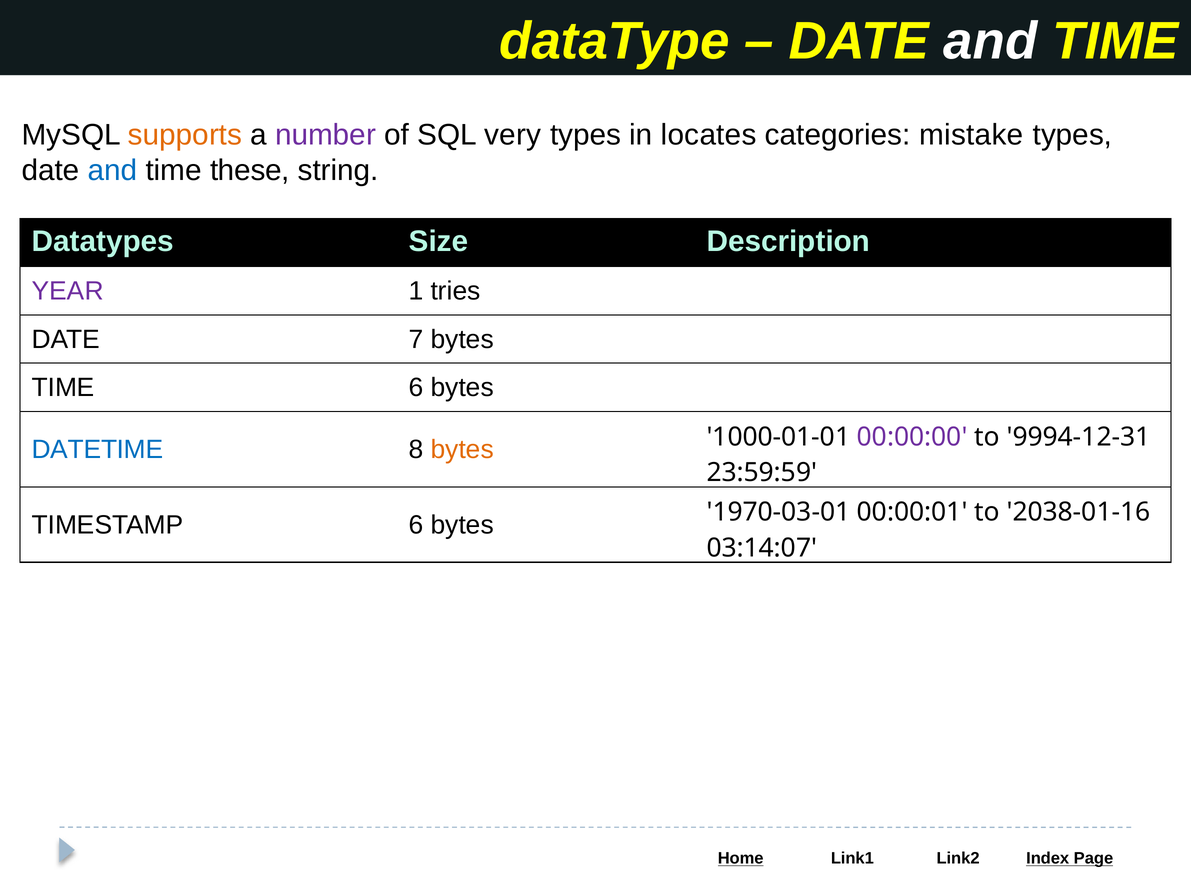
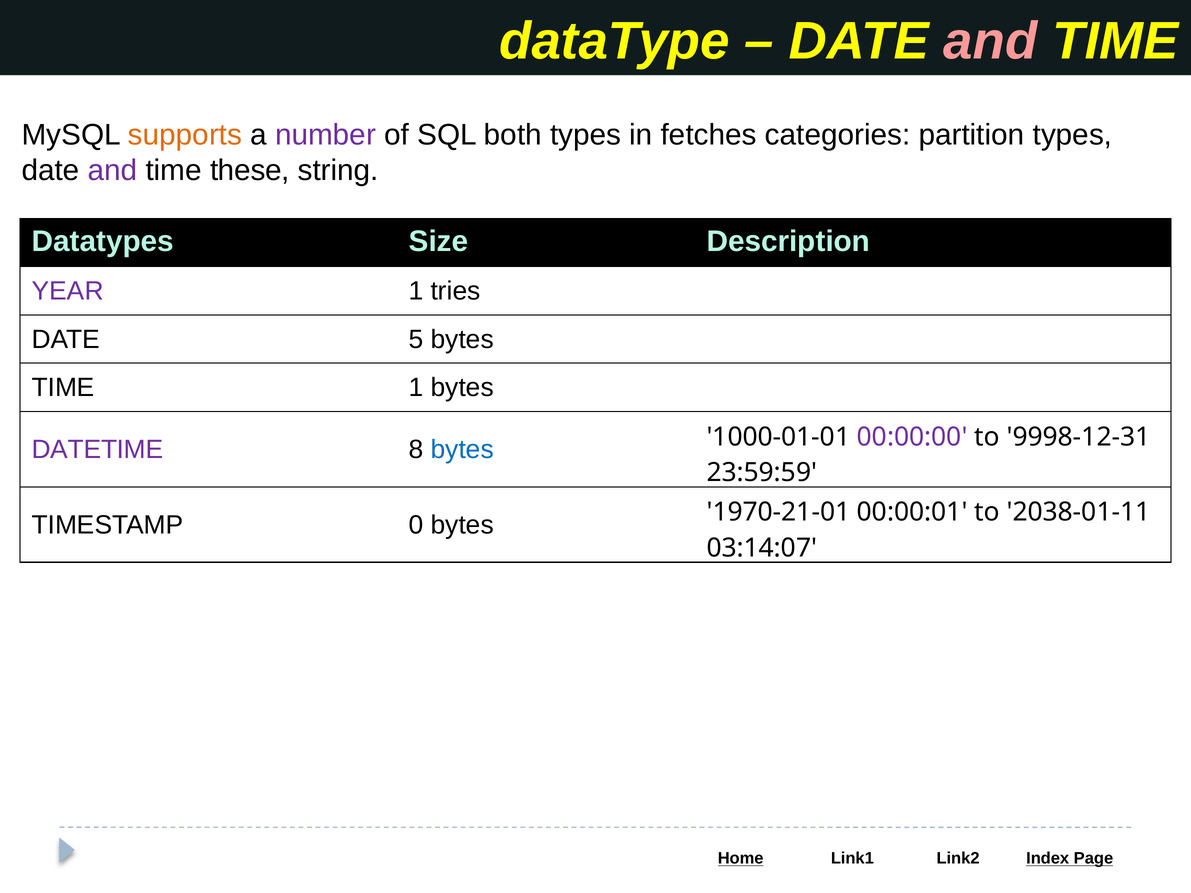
and at (990, 41) colour: white -> pink
very: very -> both
locates: locates -> fetches
mistake: mistake -> partition
and at (113, 171) colour: blue -> purple
7: 7 -> 5
TIME 6: 6 -> 1
DATETIME colour: blue -> purple
bytes at (462, 450) colour: orange -> blue
9994-12-31: 9994-12-31 -> 9998-12-31
TIMESTAMP 6: 6 -> 0
1970-03-01: 1970-03-01 -> 1970-21-01
2038-01-16: 2038-01-16 -> 2038-01-11
